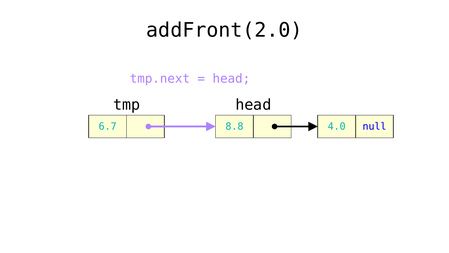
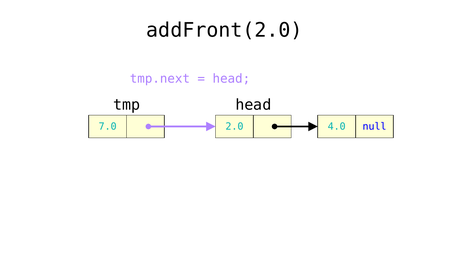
6.7: 6.7 -> 7.0
8.8: 8.8 -> 2.0
